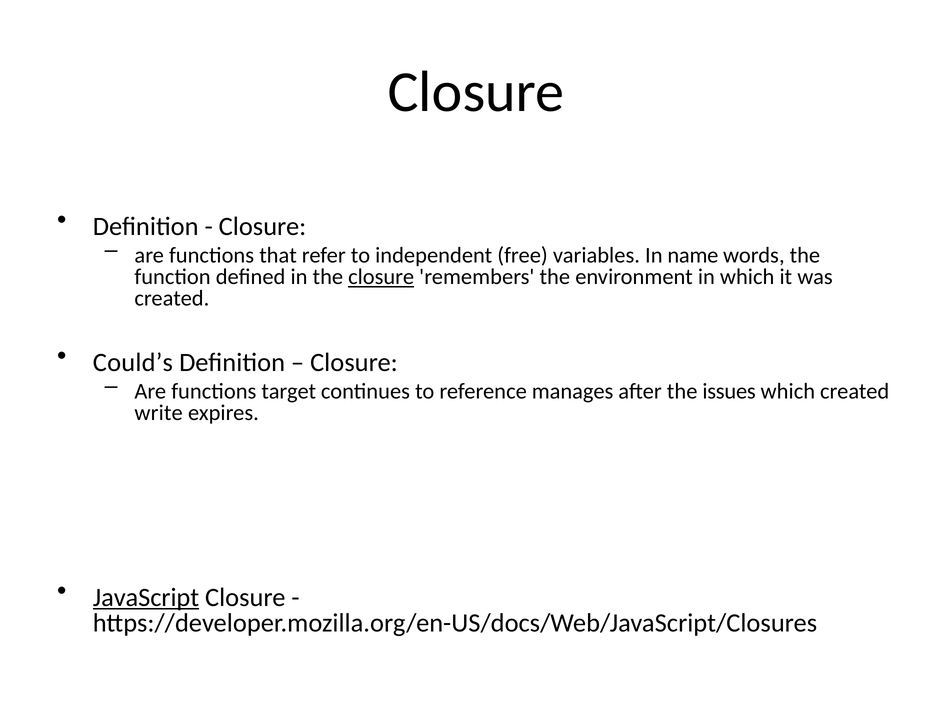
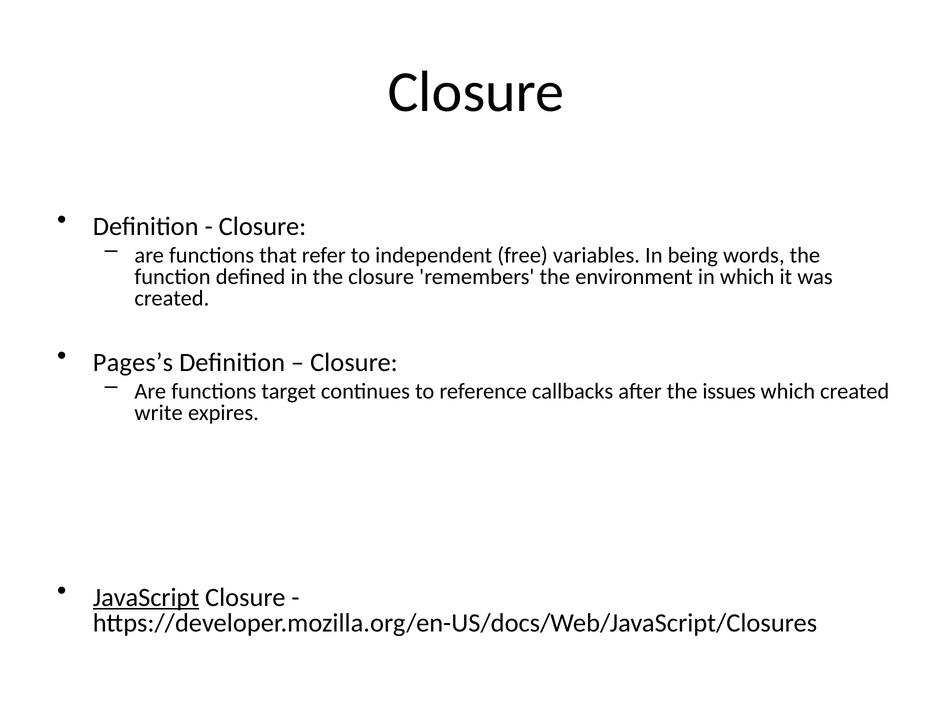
name: name -> being
closure at (381, 277) underline: present -> none
Could’s: Could’s -> Pages’s
manages: manages -> callbacks
